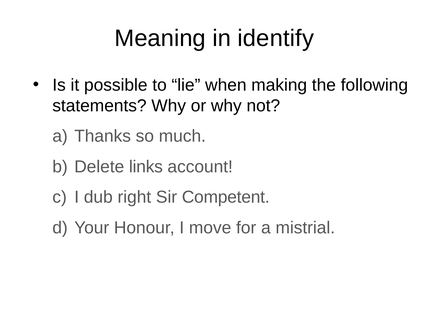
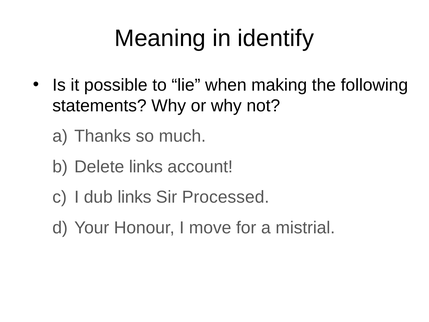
dub right: right -> links
Competent: Competent -> Processed
